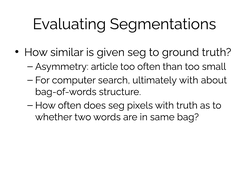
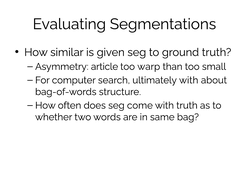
too often: often -> warp
pixels: pixels -> come
